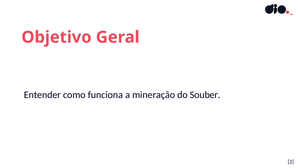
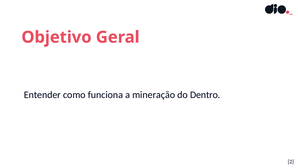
Souber: Souber -> Dentro
